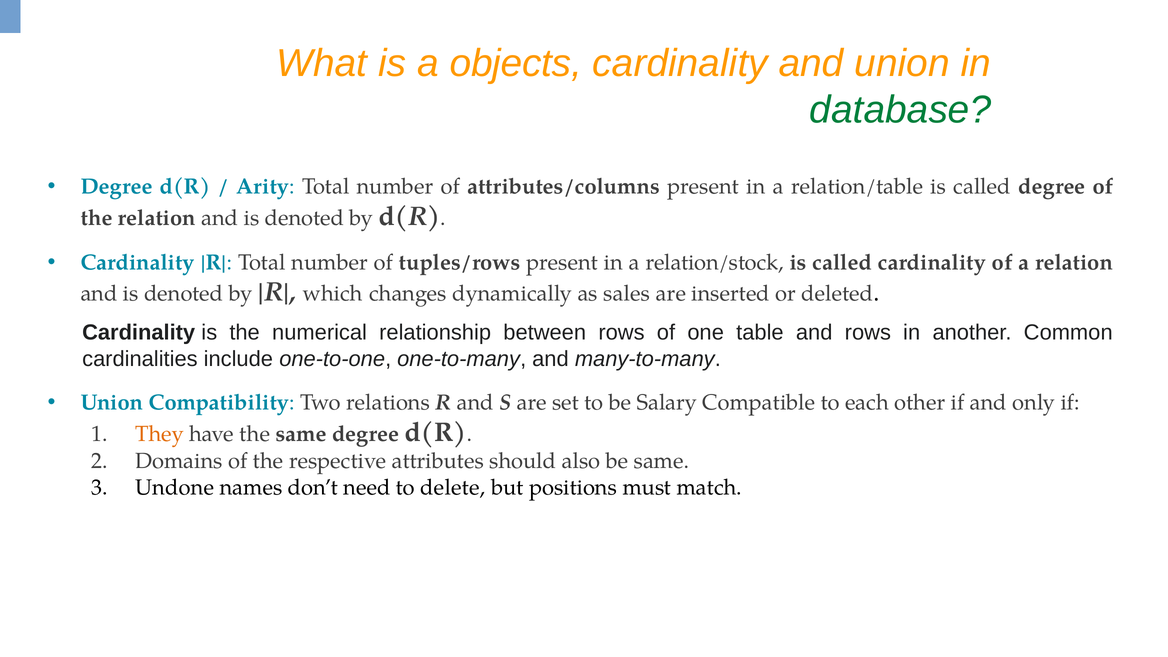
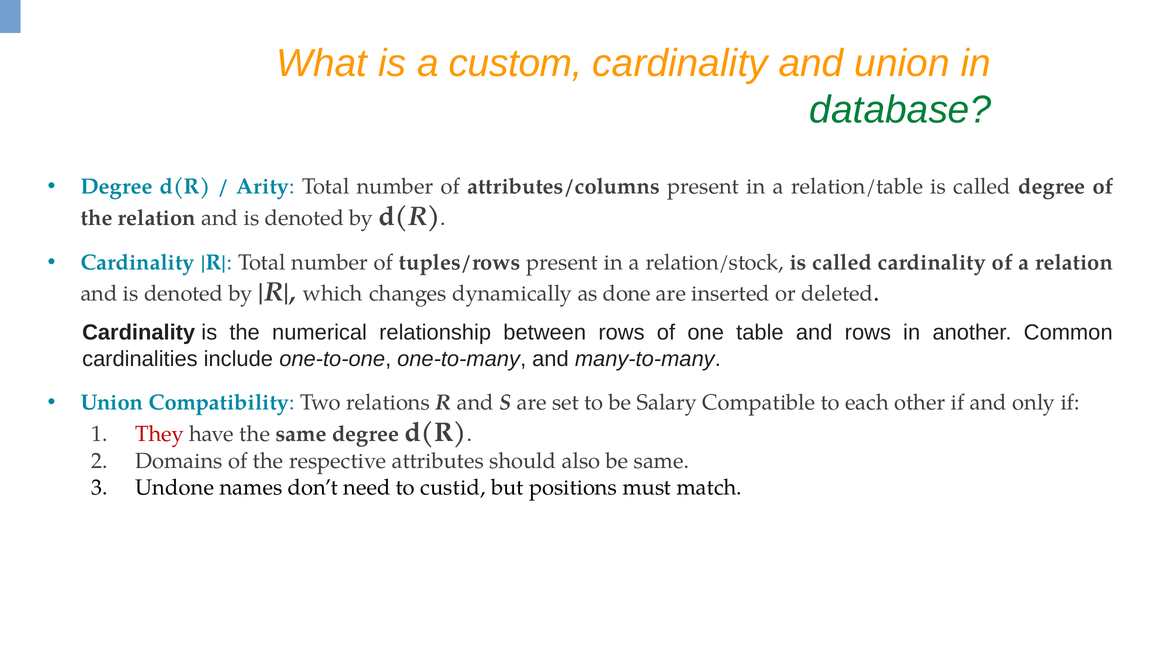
objects: objects -> custom
sales: sales -> done
They colour: orange -> red
delete: delete -> custid
